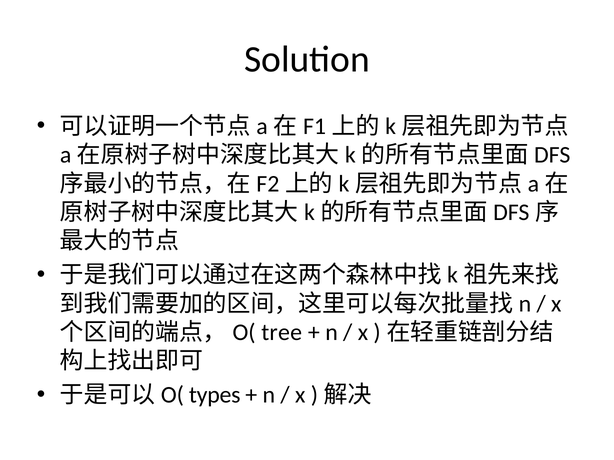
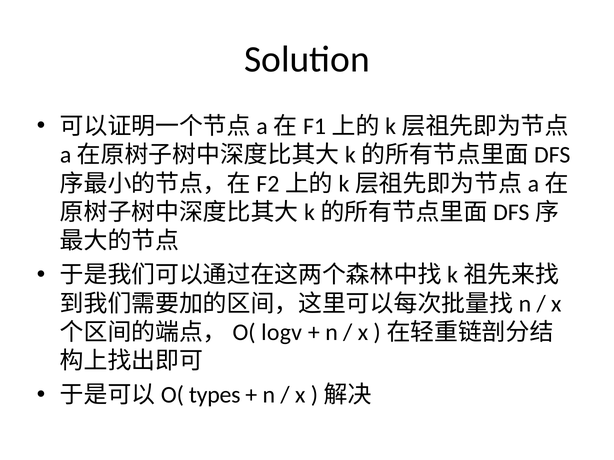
tree: tree -> logv
